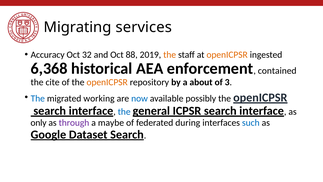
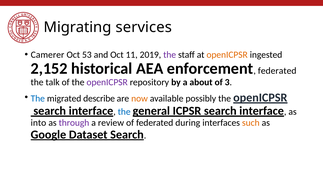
Accuracy: Accuracy -> Camerer
32: 32 -> 53
88: 88 -> 11
the at (170, 55) colour: orange -> purple
6,368: 6,368 -> 2,152
contained at (277, 71): contained -> federated
cite: cite -> talk
openICPSR at (107, 82) colour: orange -> purple
working: working -> describe
now colour: blue -> orange
only: only -> into
maybe: maybe -> review
such colour: blue -> orange
